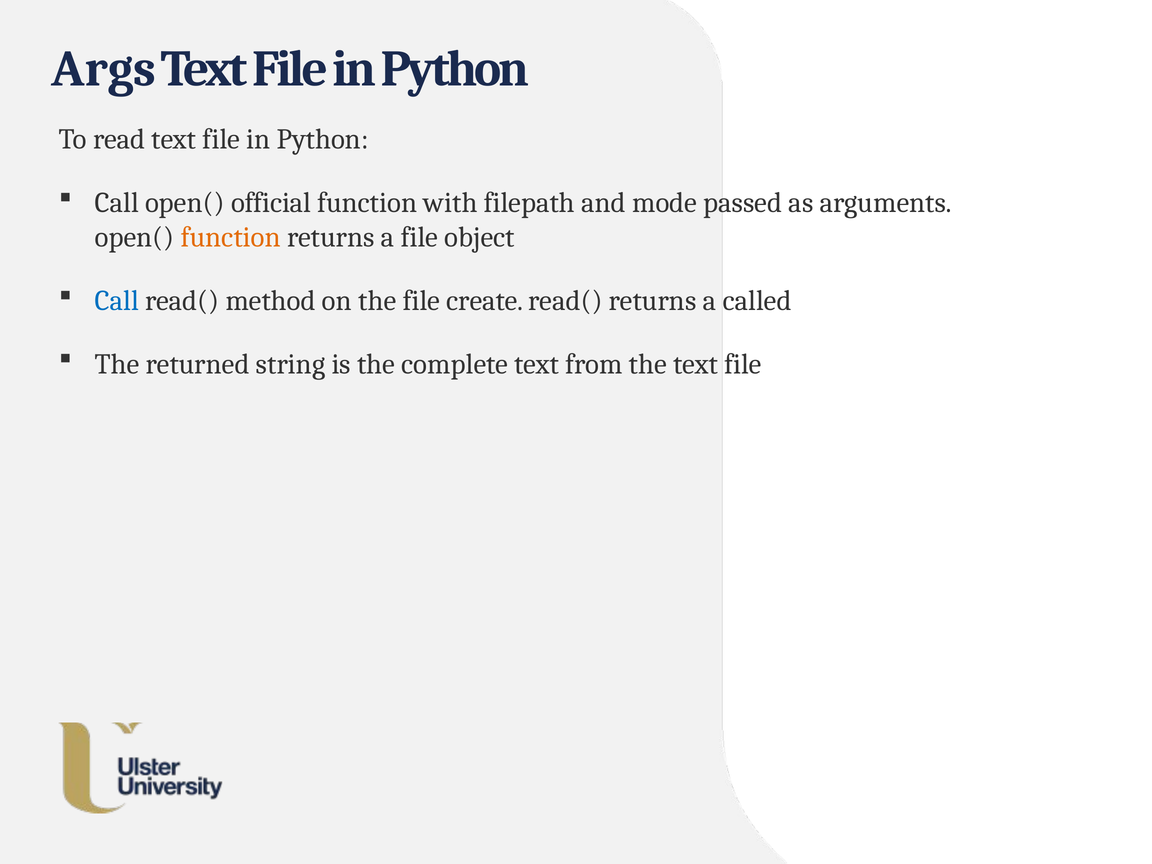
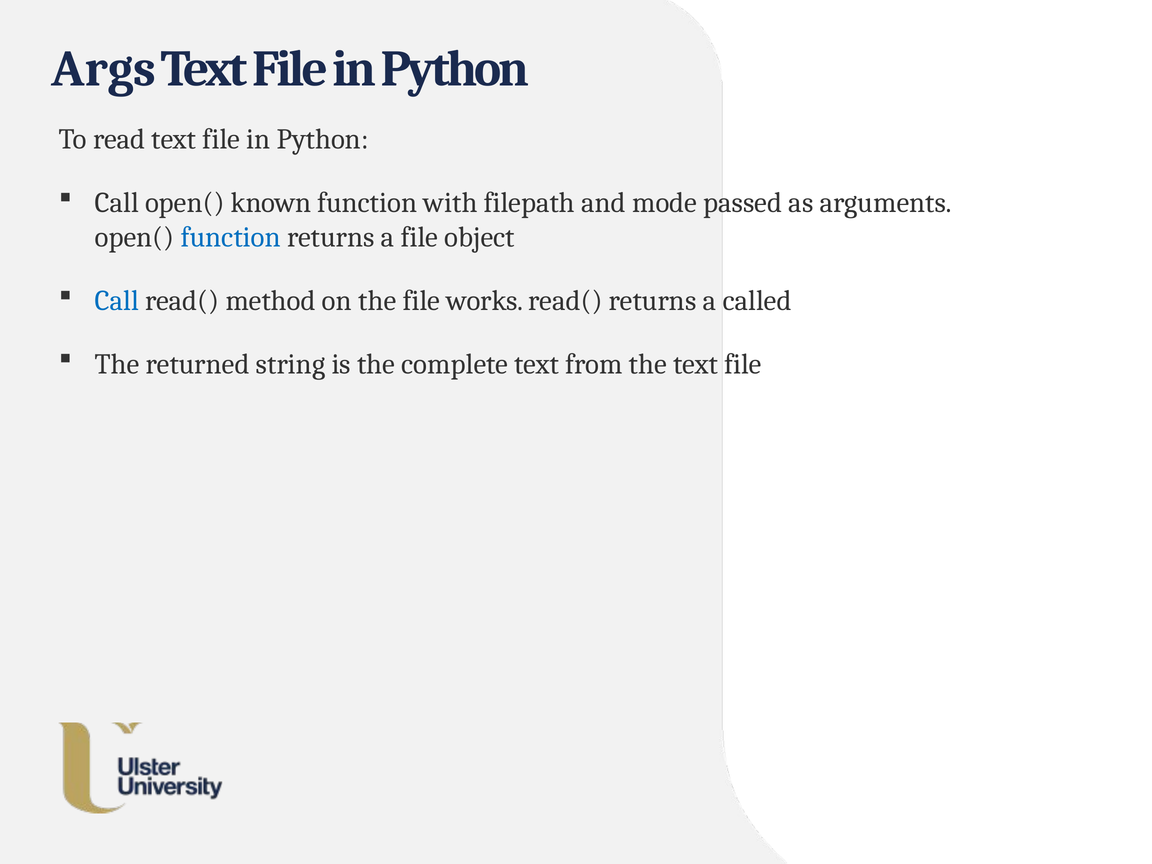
official: official -> known
function at (231, 237) colour: orange -> blue
create: create -> works
